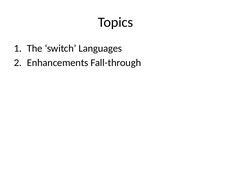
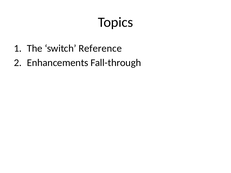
Languages: Languages -> Reference
